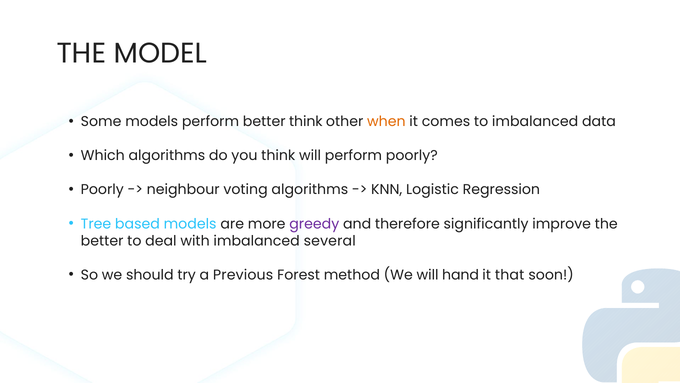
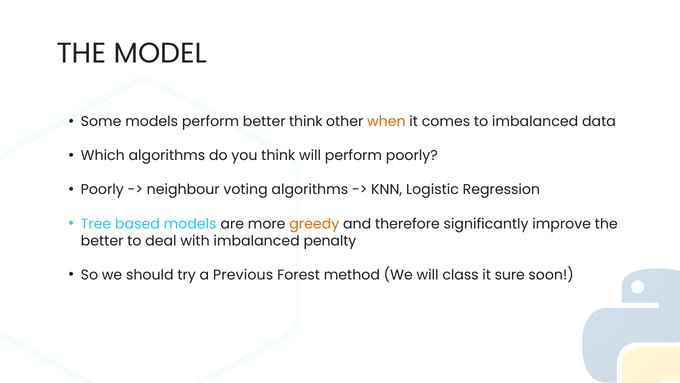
greedy colour: purple -> orange
several: several -> penalty
hand: hand -> class
that: that -> sure
